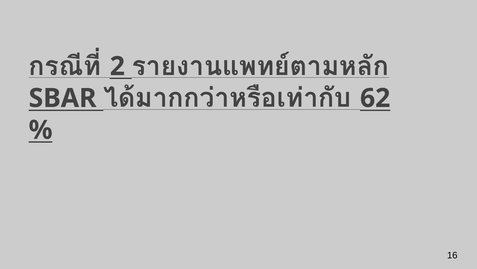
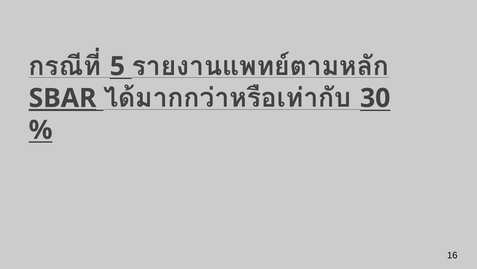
2: 2 -> 5
SBAR underline: none -> present
62: 62 -> 30
